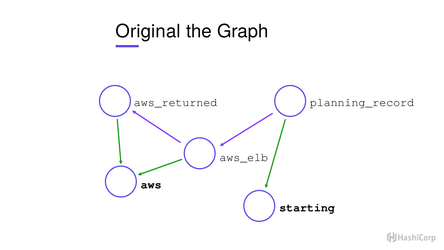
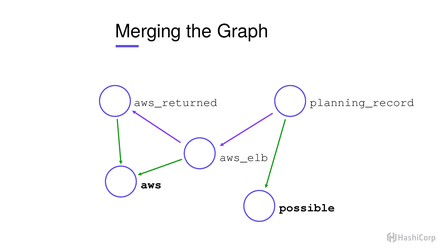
Original: Original -> Merging
starting: starting -> possible
